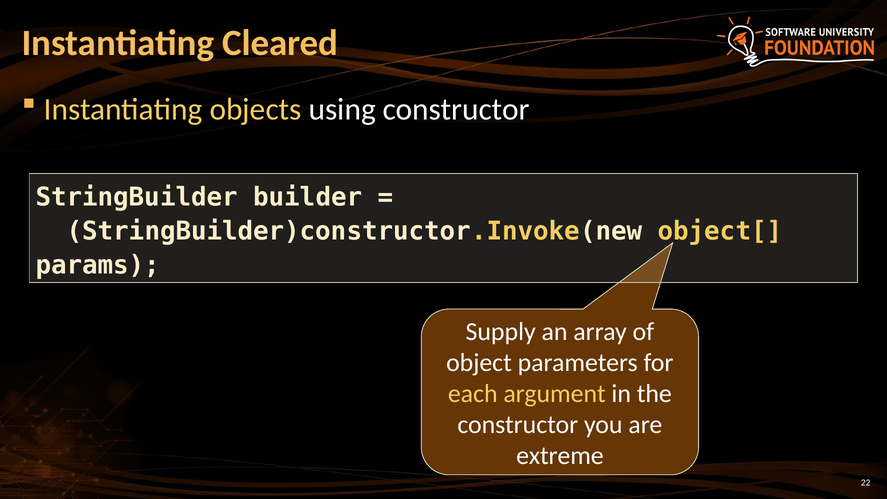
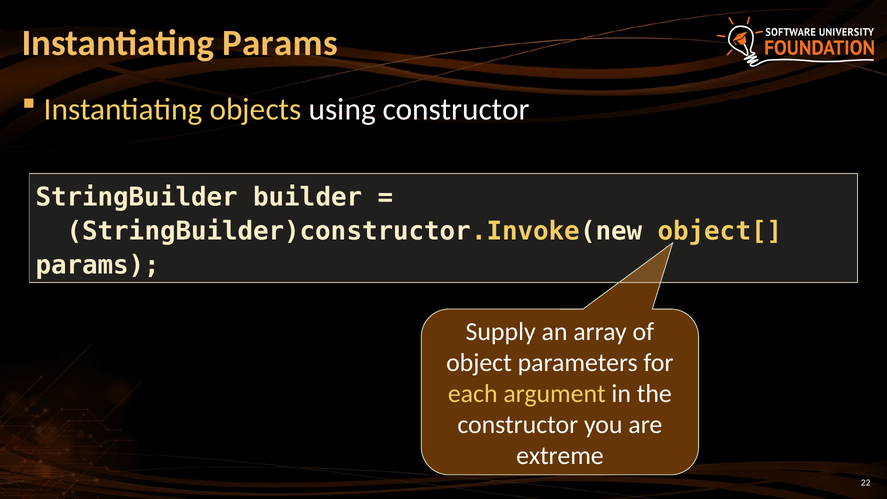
Instantiating Cleared: Cleared -> Params
